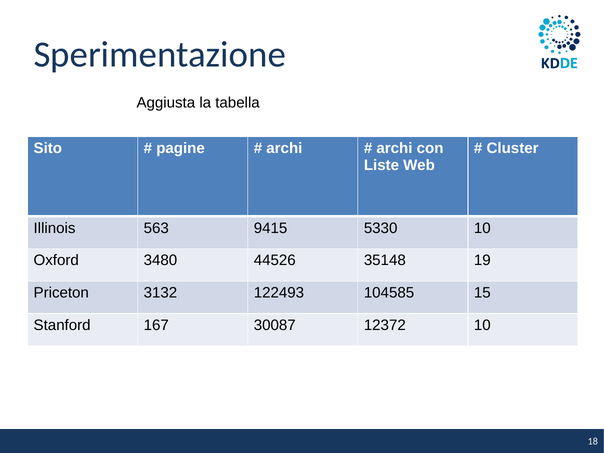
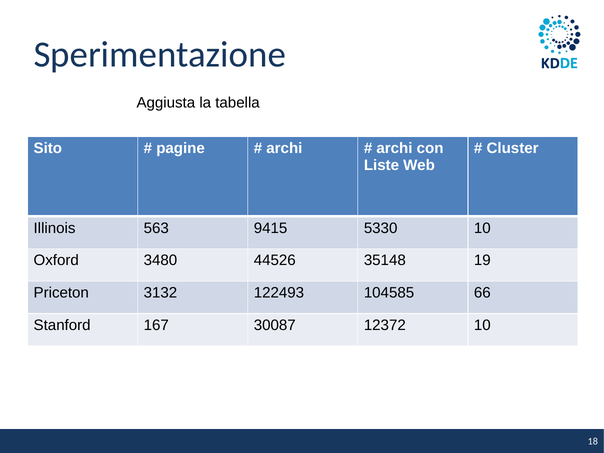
15: 15 -> 66
